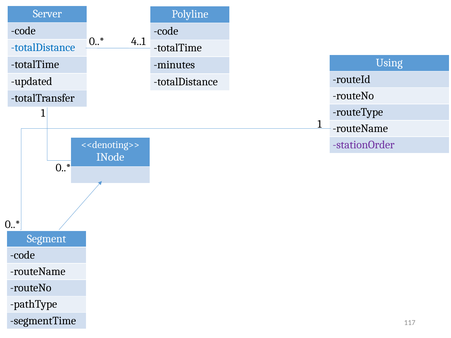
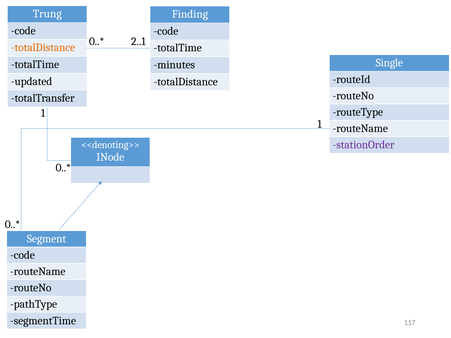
Server: Server -> Trung
Polyline: Polyline -> Finding
4..1: 4..1 -> 2..1
totalDistance at (43, 48) colour: blue -> orange
Using: Using -> Single
